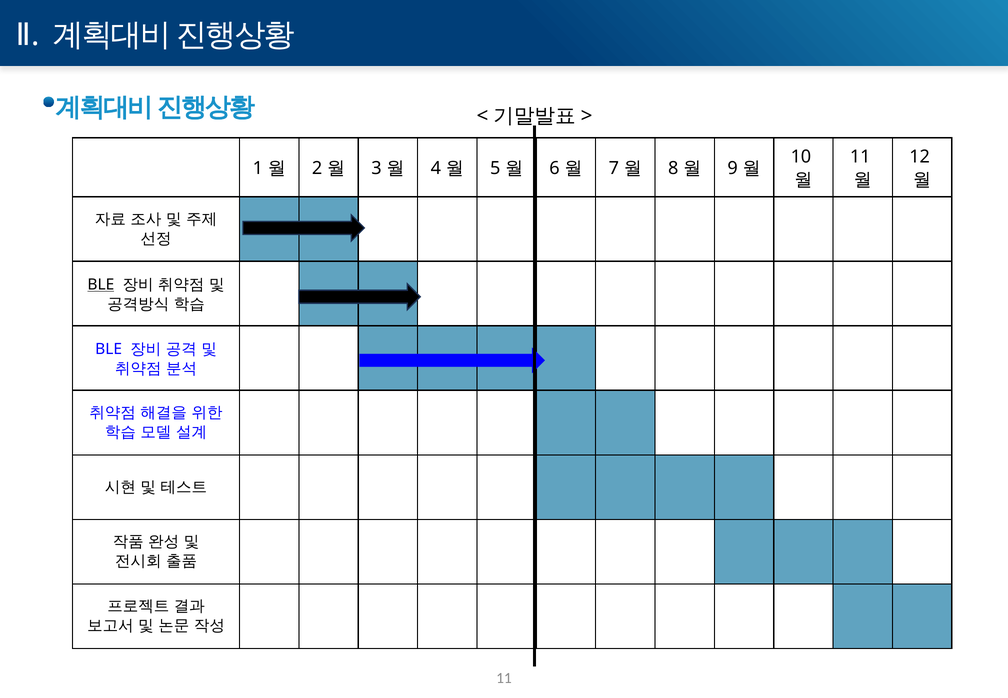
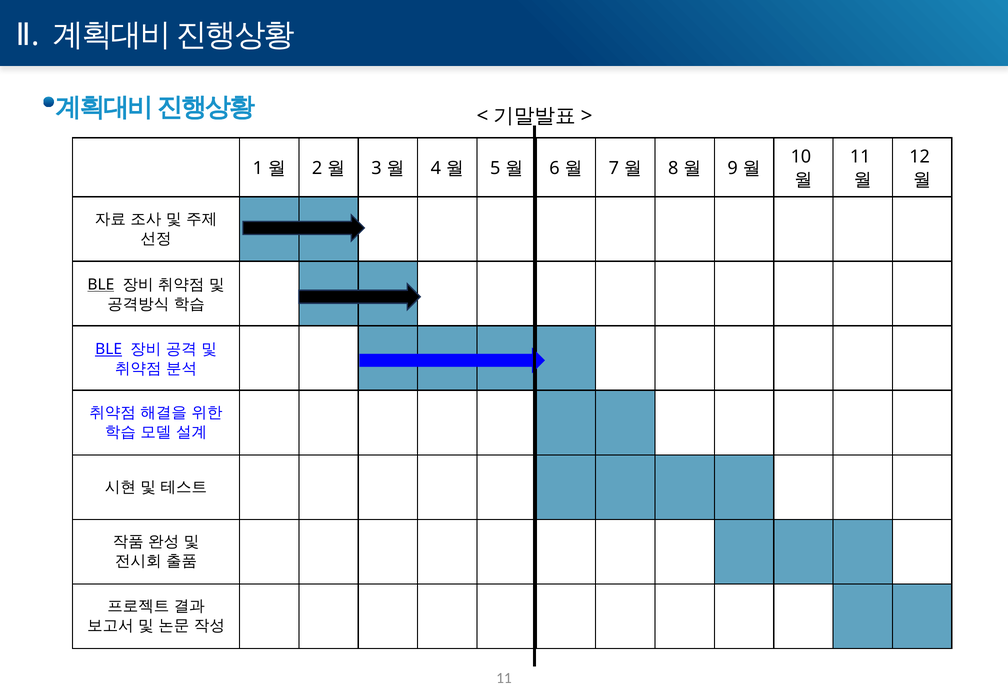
BLE at (109, 349) underline: none -> present
